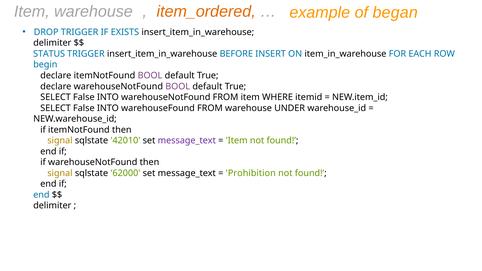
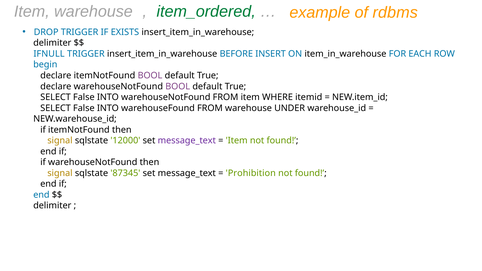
item_ordered colour: orange -> green
began: began -> rdbms
STATUS: STATUS -> IFNULL
42010: 42010 -> 12000
62000: 62000 -> 87345
